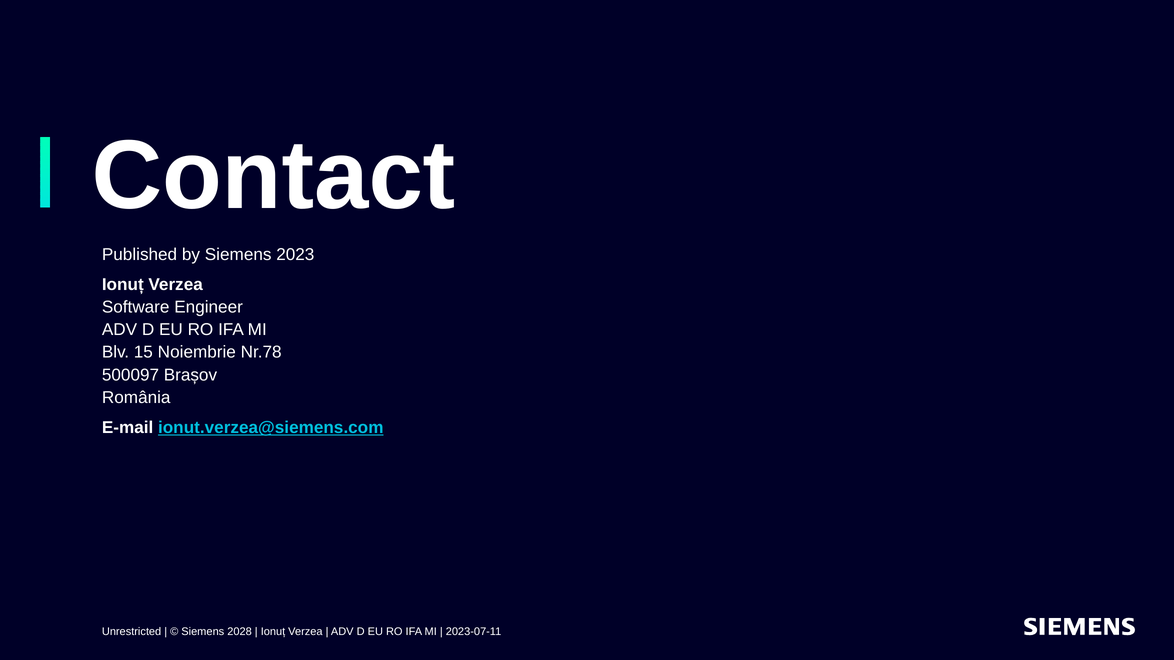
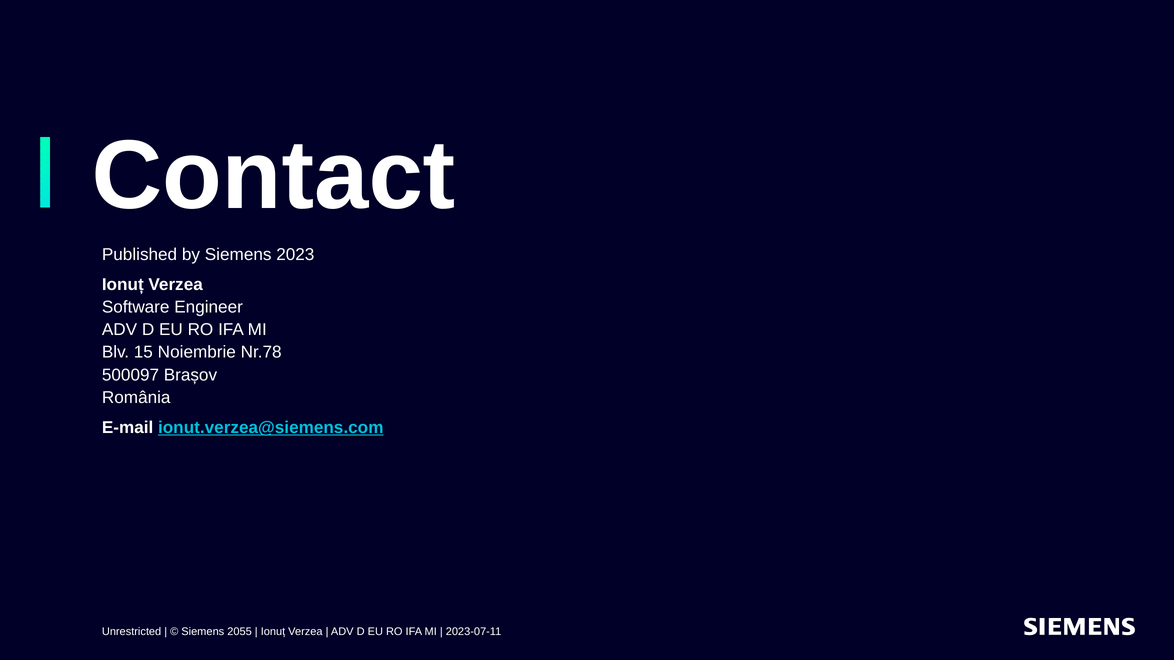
2028: 2028 -> 2055
